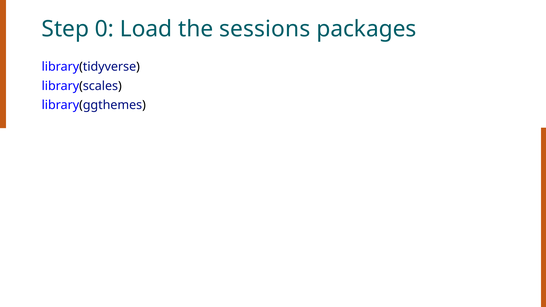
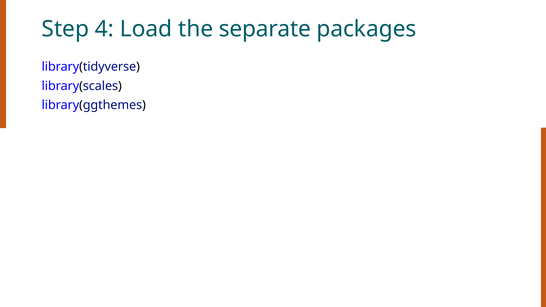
0: 0 -> 4
sessions: sessions -> separate
